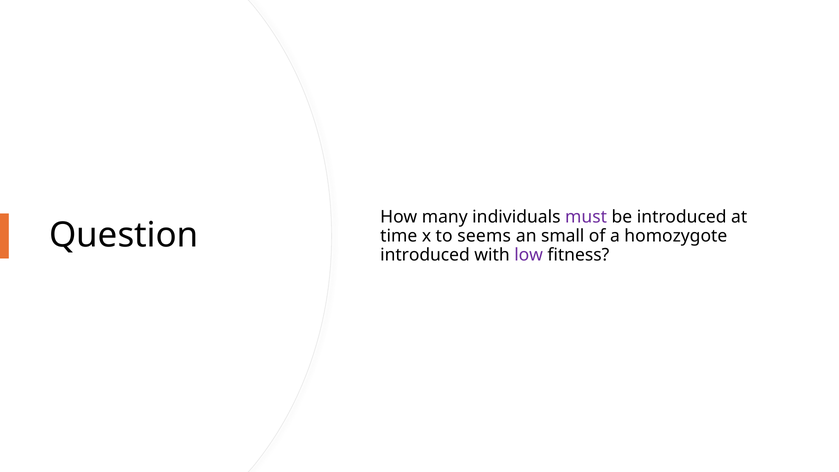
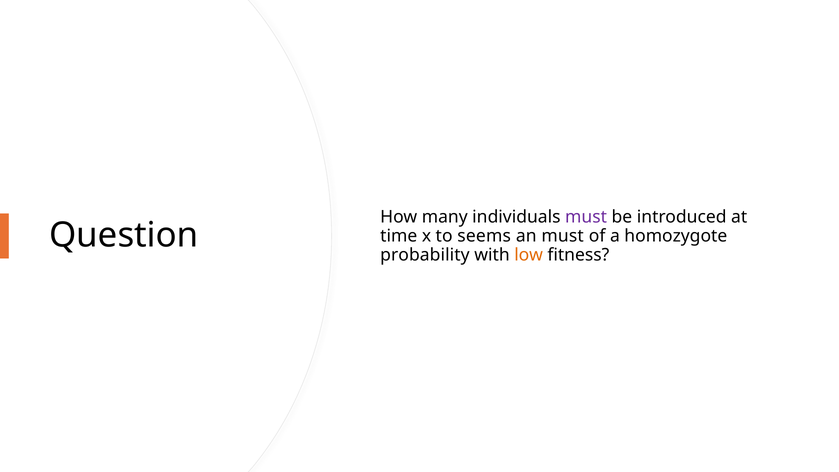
an small: small -> must
introduced at (425, 255): introduced -> probability
low colour: purple -> orange
